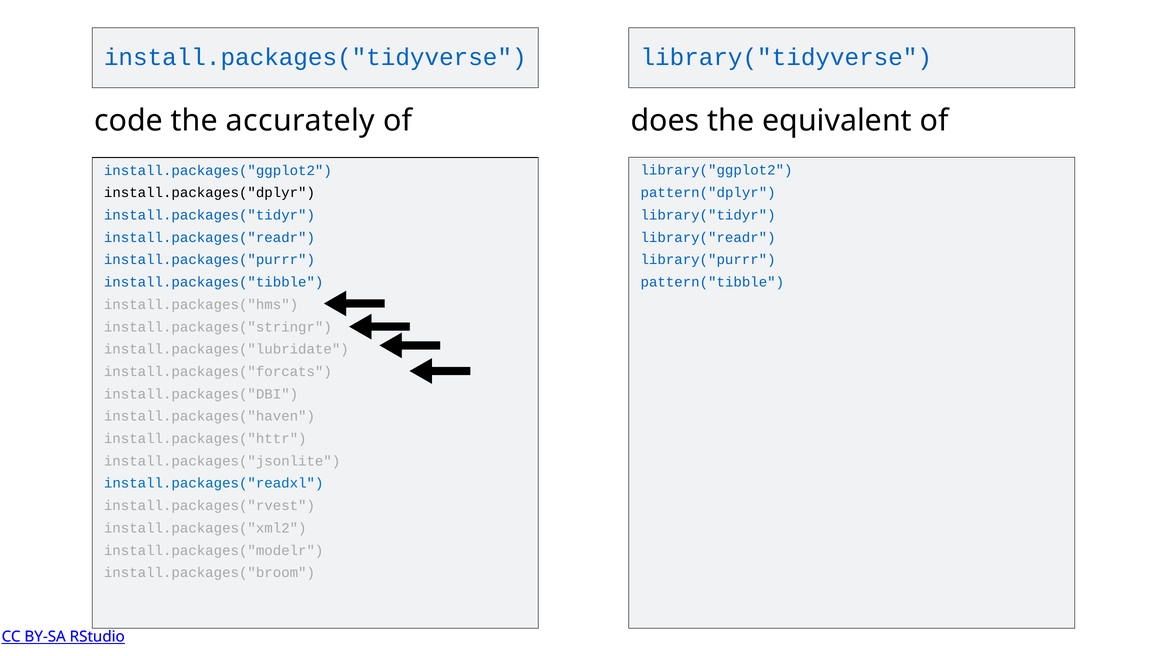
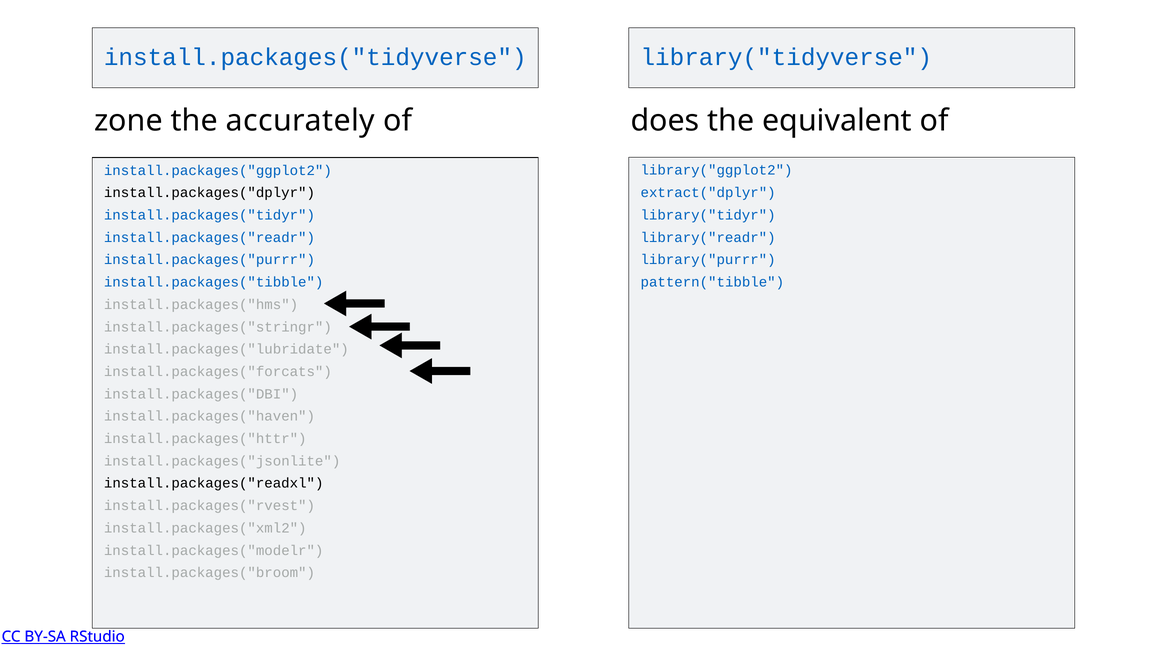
code: code -> zone
pattern("dplyr: pattern("dplyr -> extract("dplyr
install.packages("readxl colour: blue -> black
